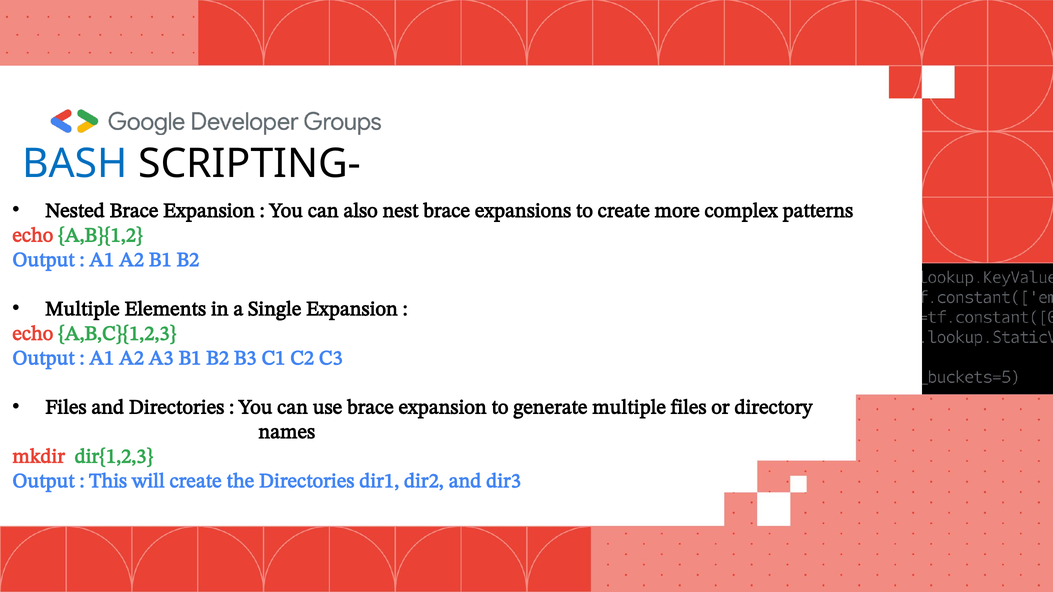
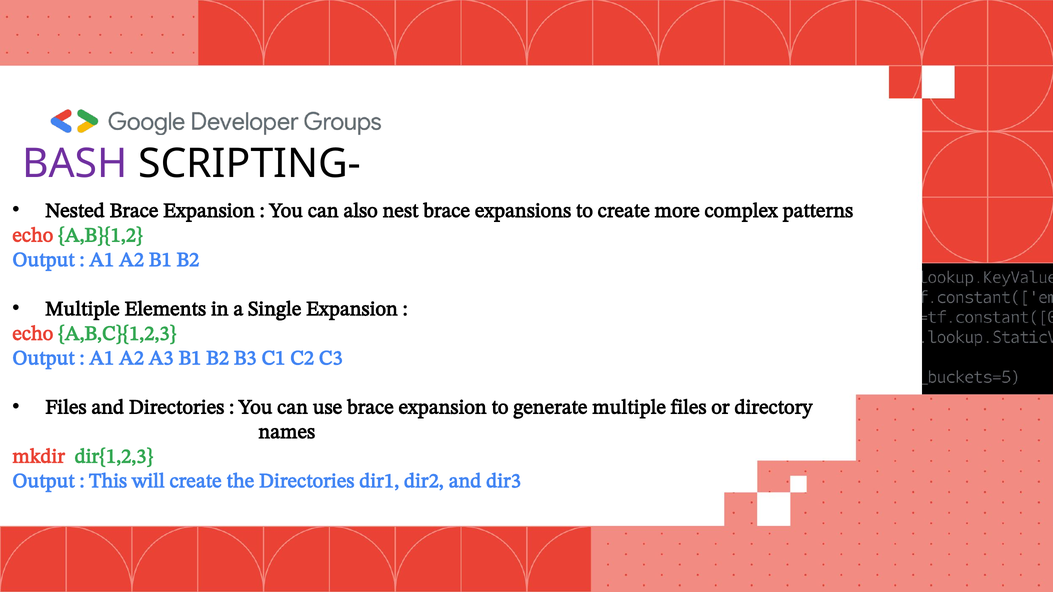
BASH colour: blue -> purple
